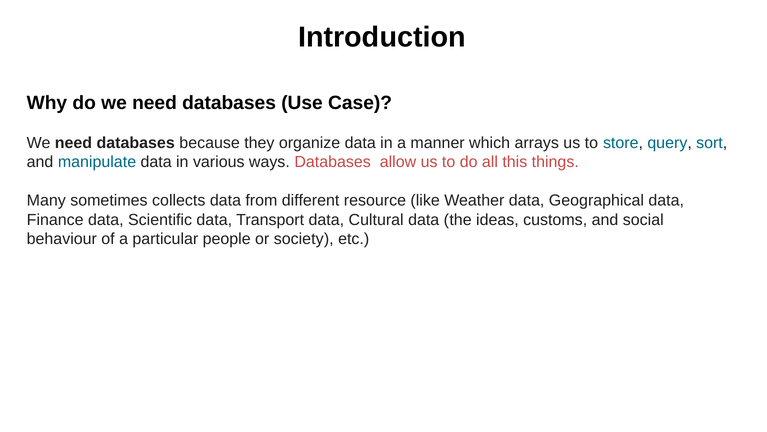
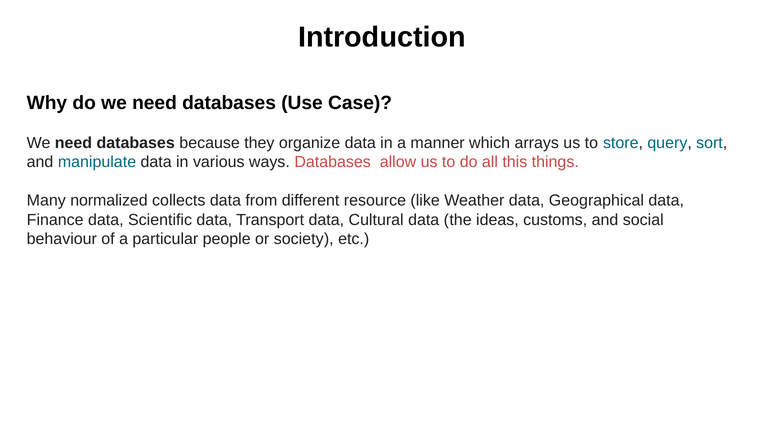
sometimes: sometimes -> normalized
